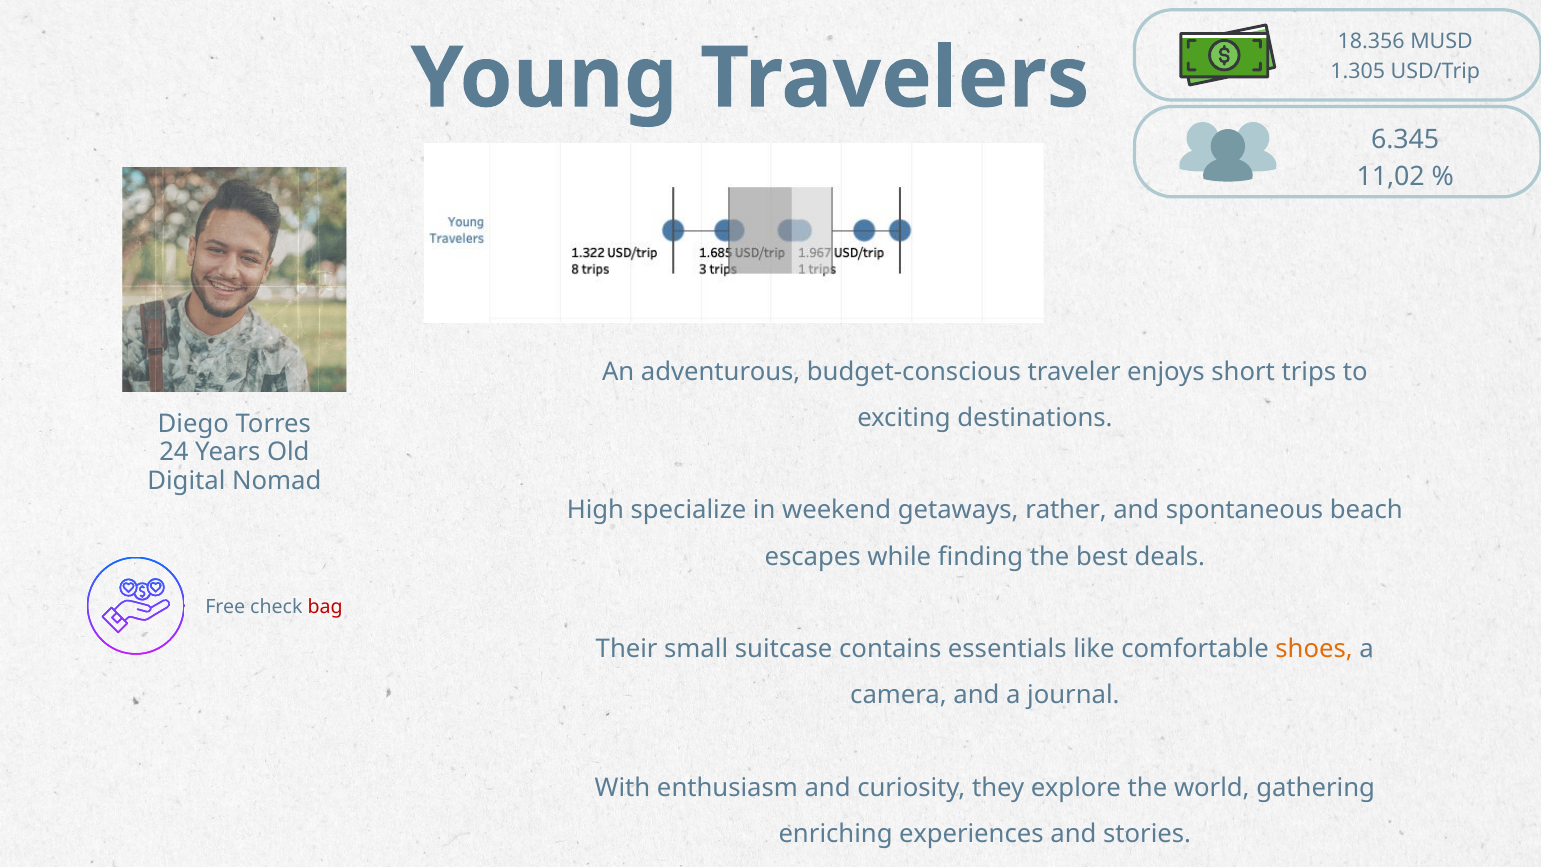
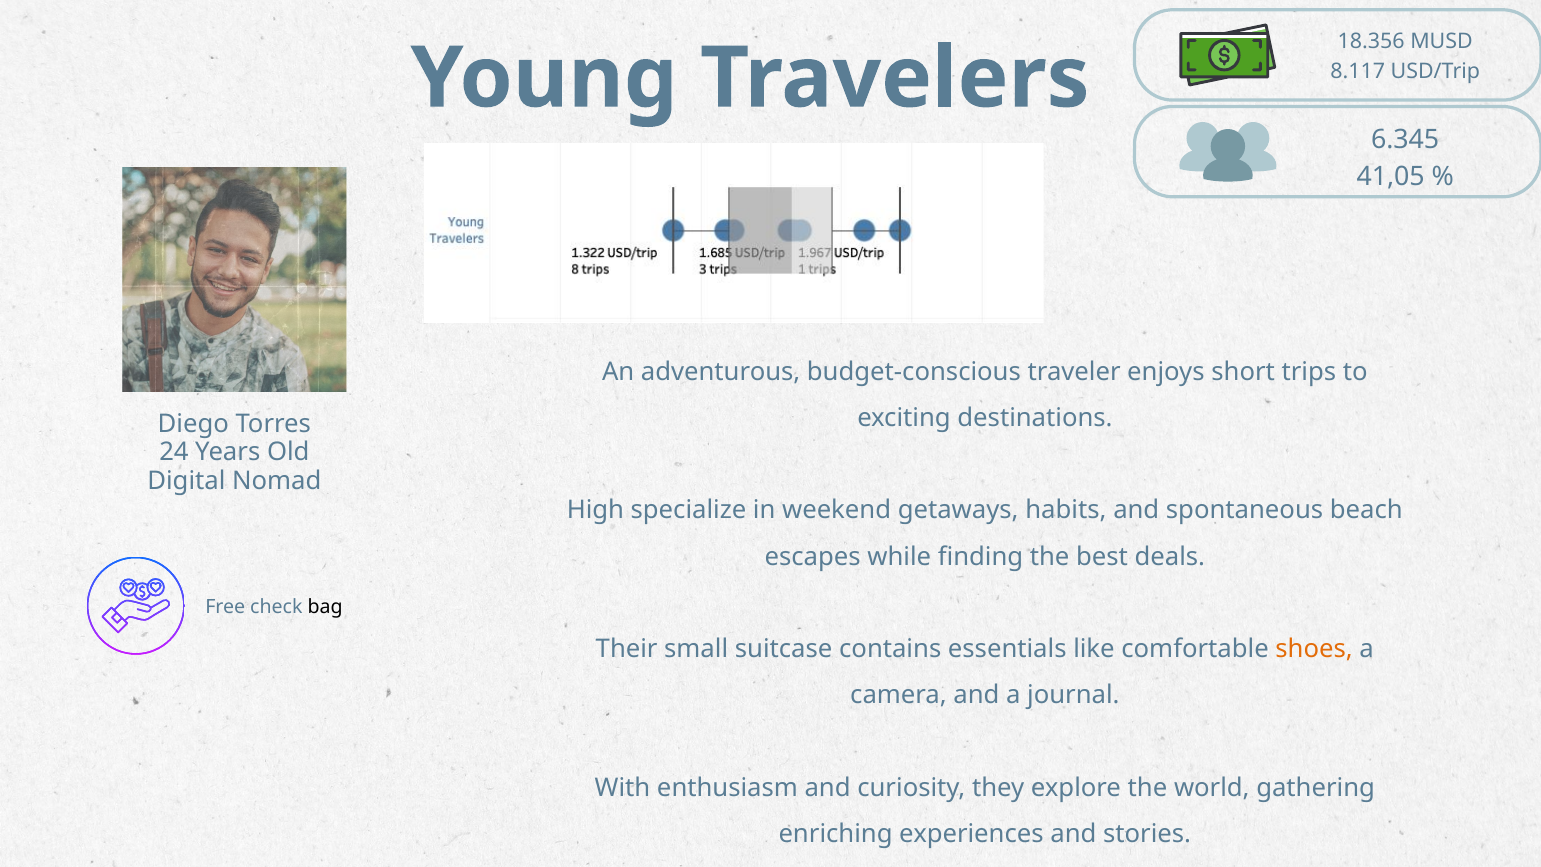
1.305: 1.305 -> 8.117
11,02: 11,02 -> 41,05
rather: rather -> habits
bag colour: red -> black
